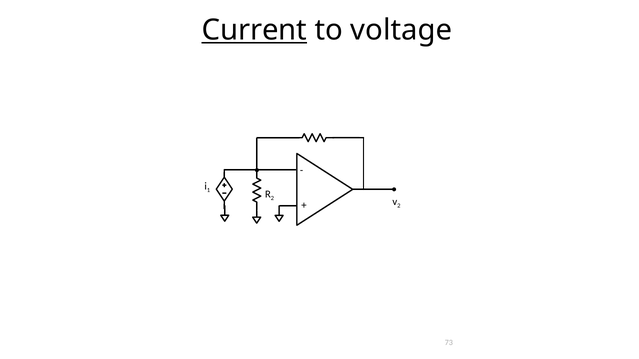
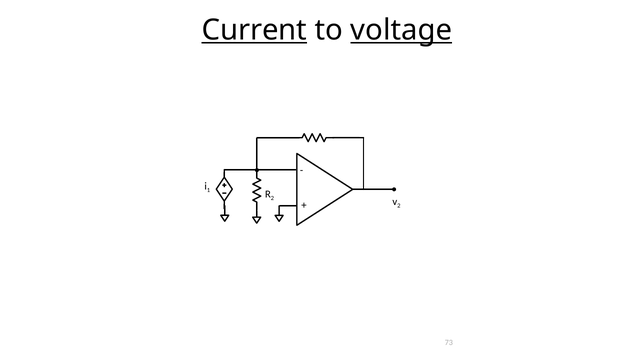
voltage underline: none -> present
